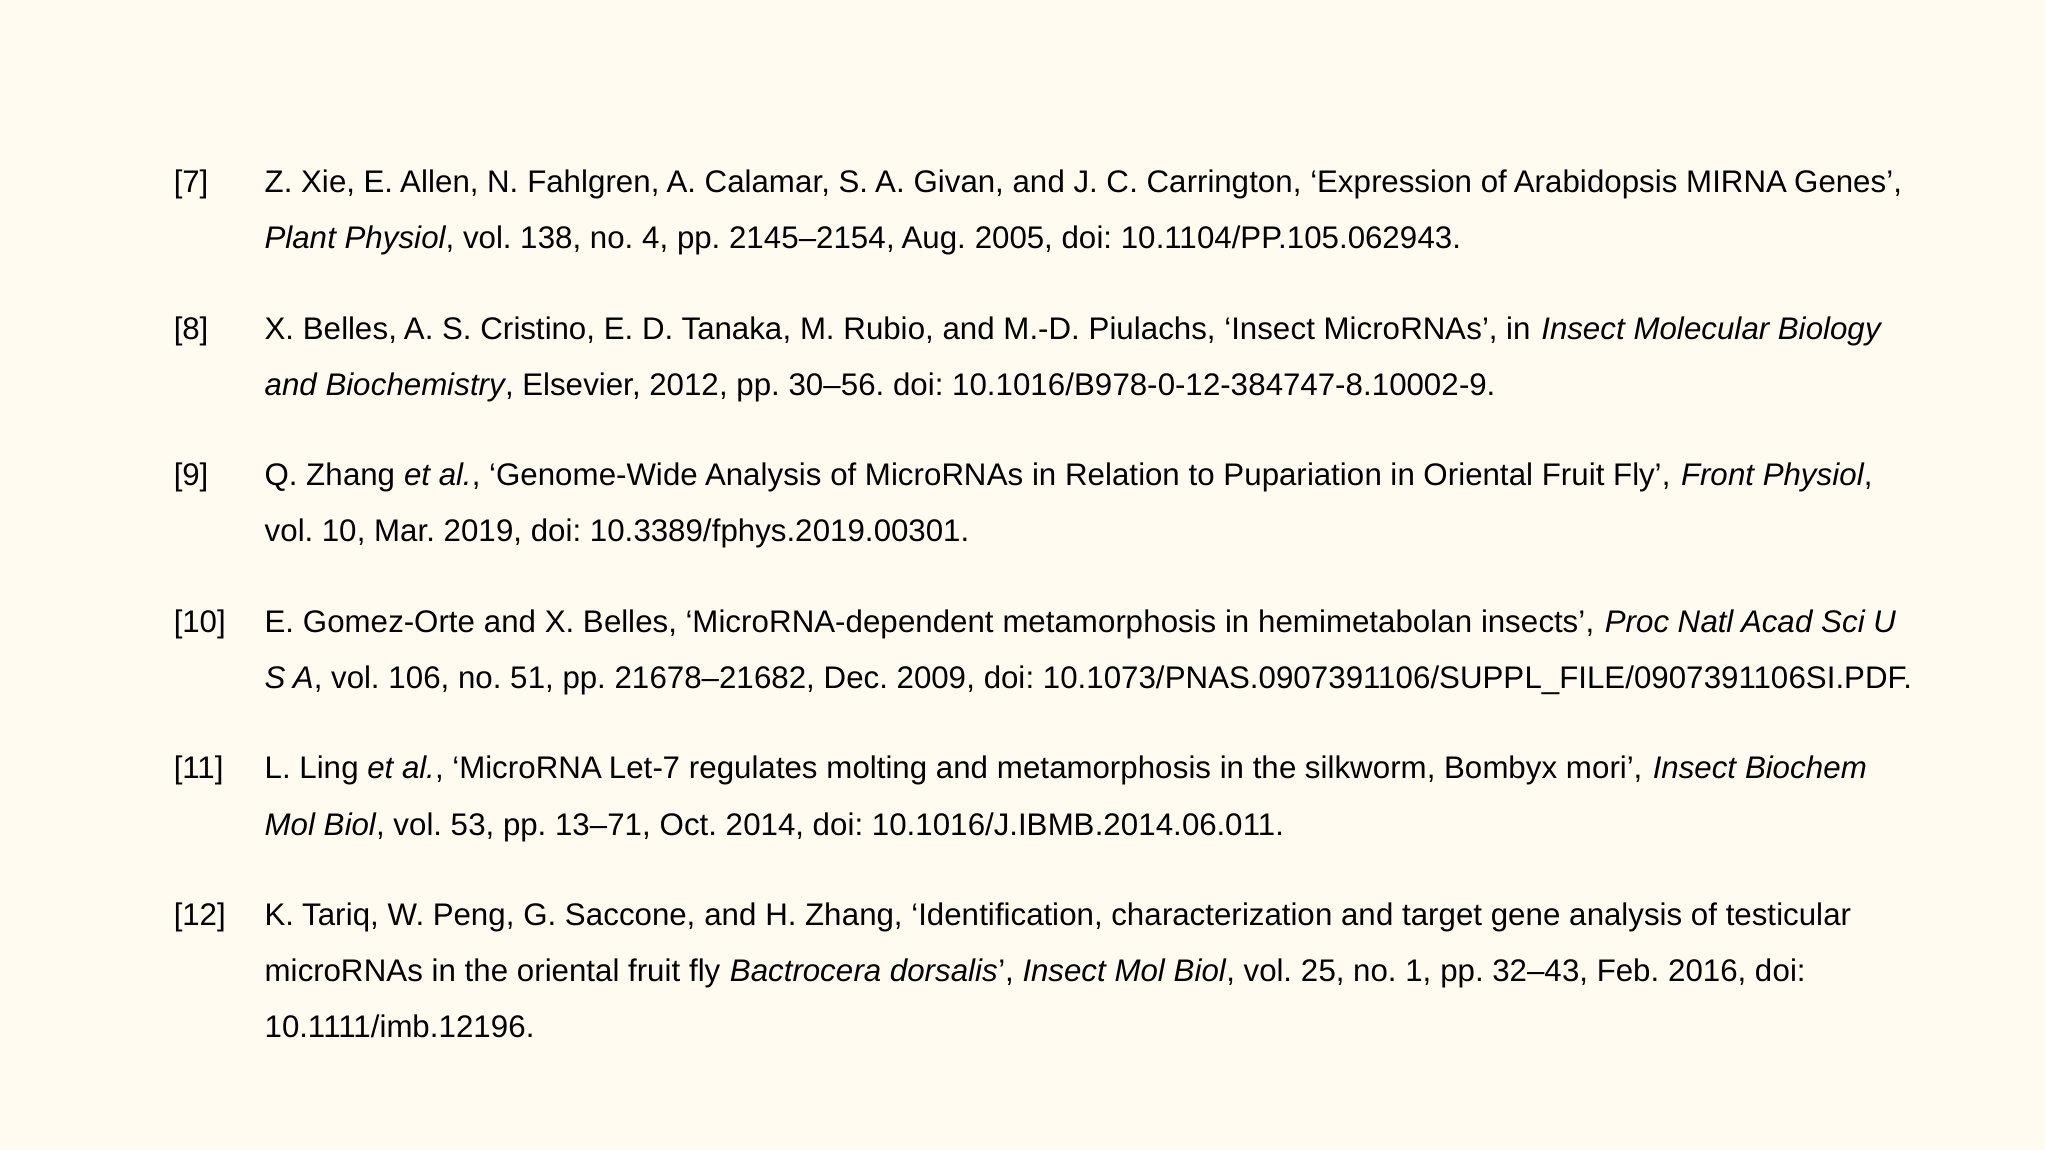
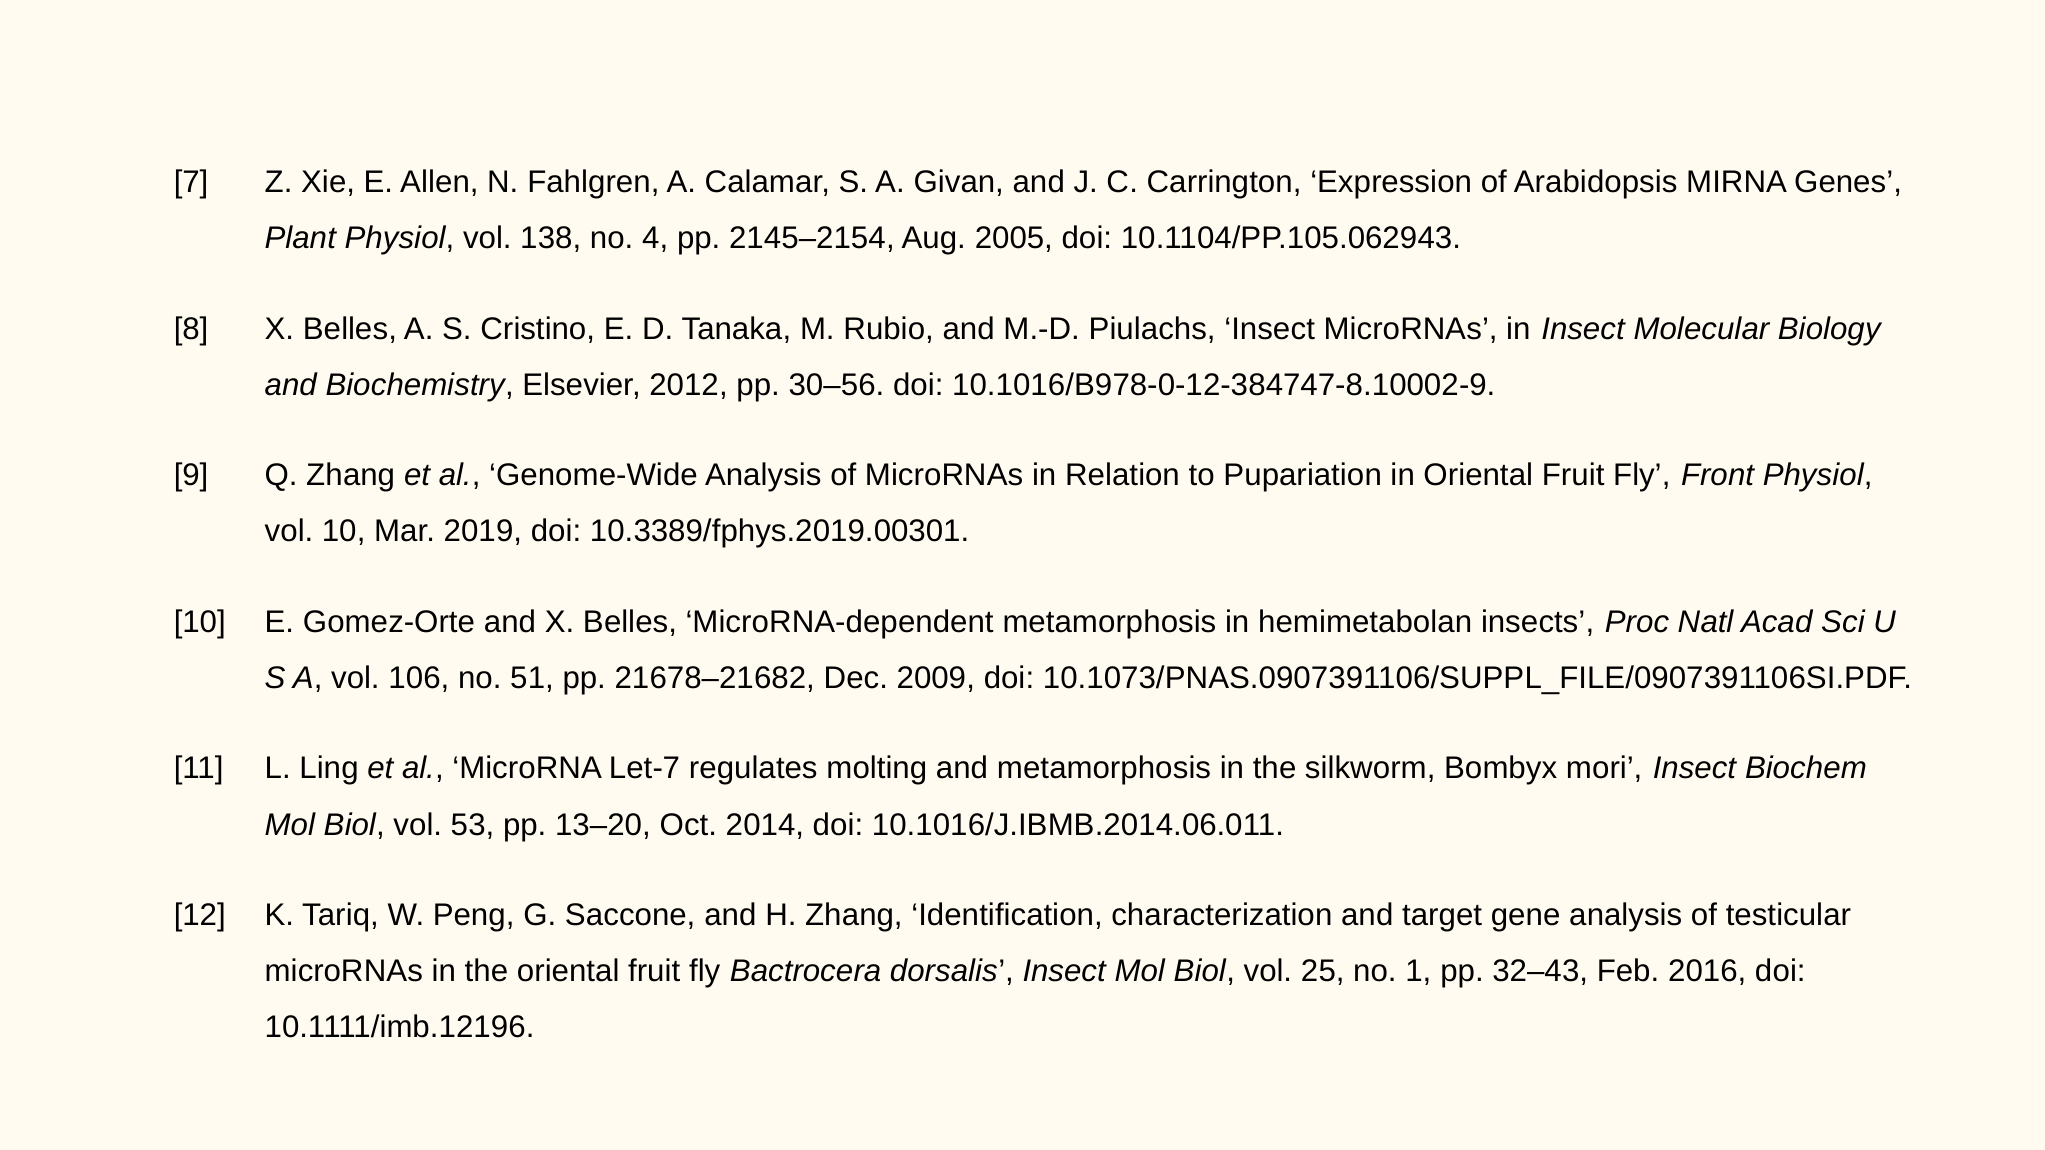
13–71: 13–71 -> 13–20
